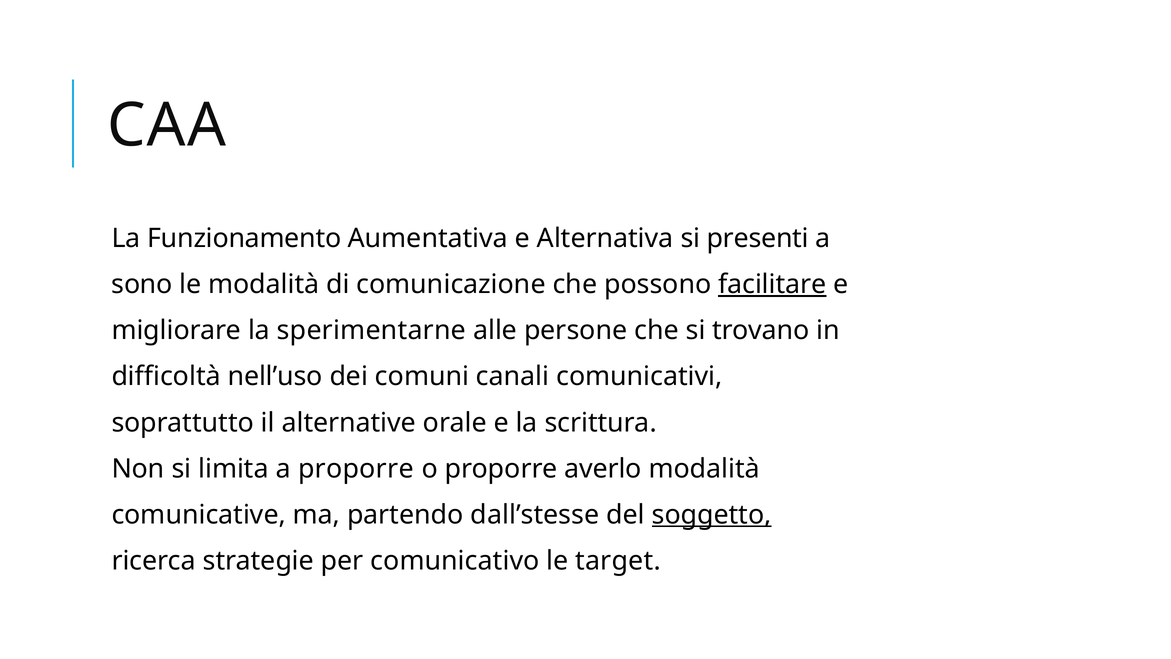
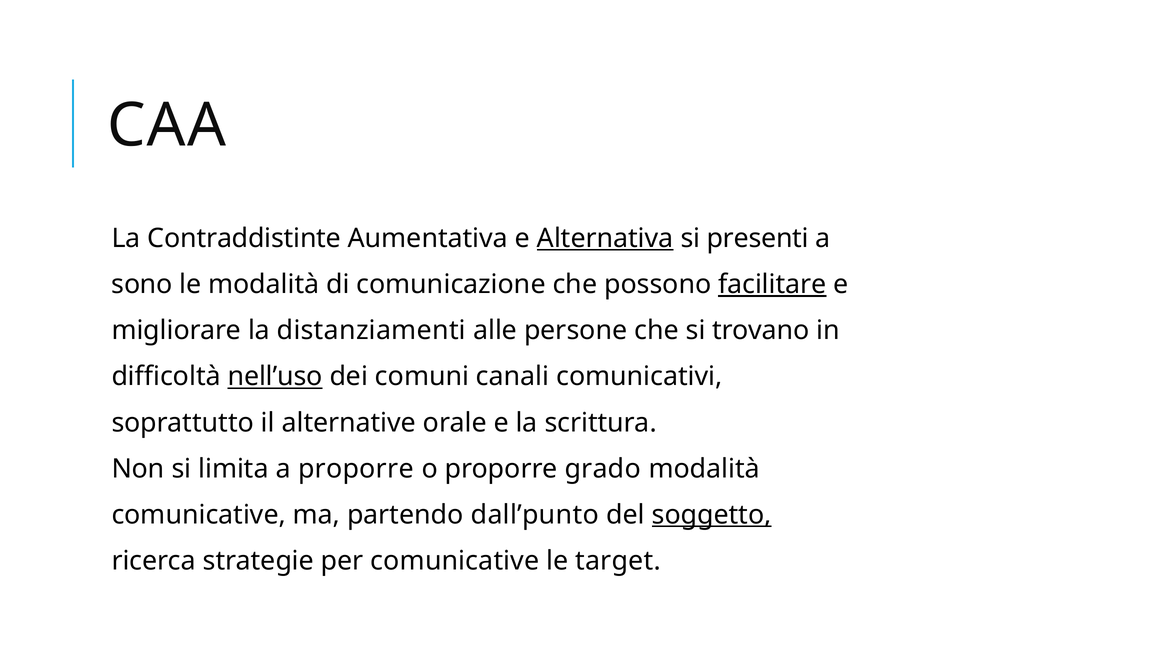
Funzionamento: Funzionamento -> Contraddistinte
Alternativa underline: none -> present
sperimentarne: sperimentarne -> distanziamenti
nell’uso underline: none -> present
averlo: averlo -> grado
dall’stesse: dall’stesse -> dall’punto
per comunicativo: comunicativo -> comunicative
